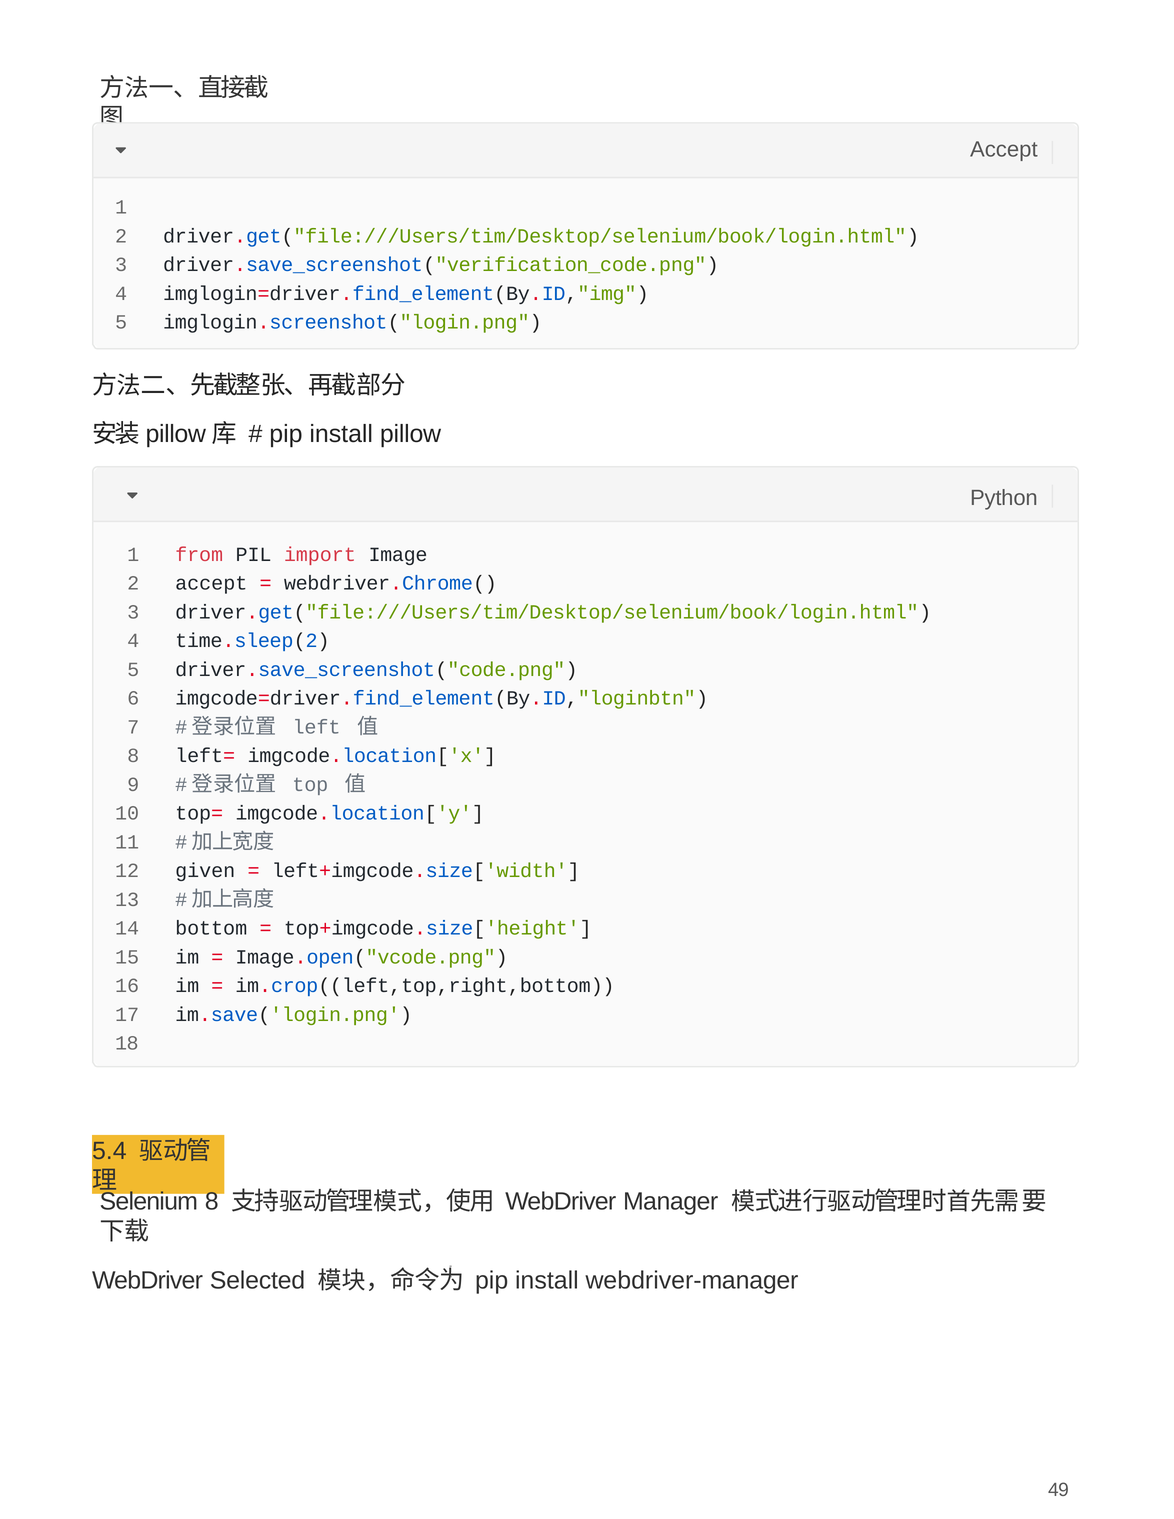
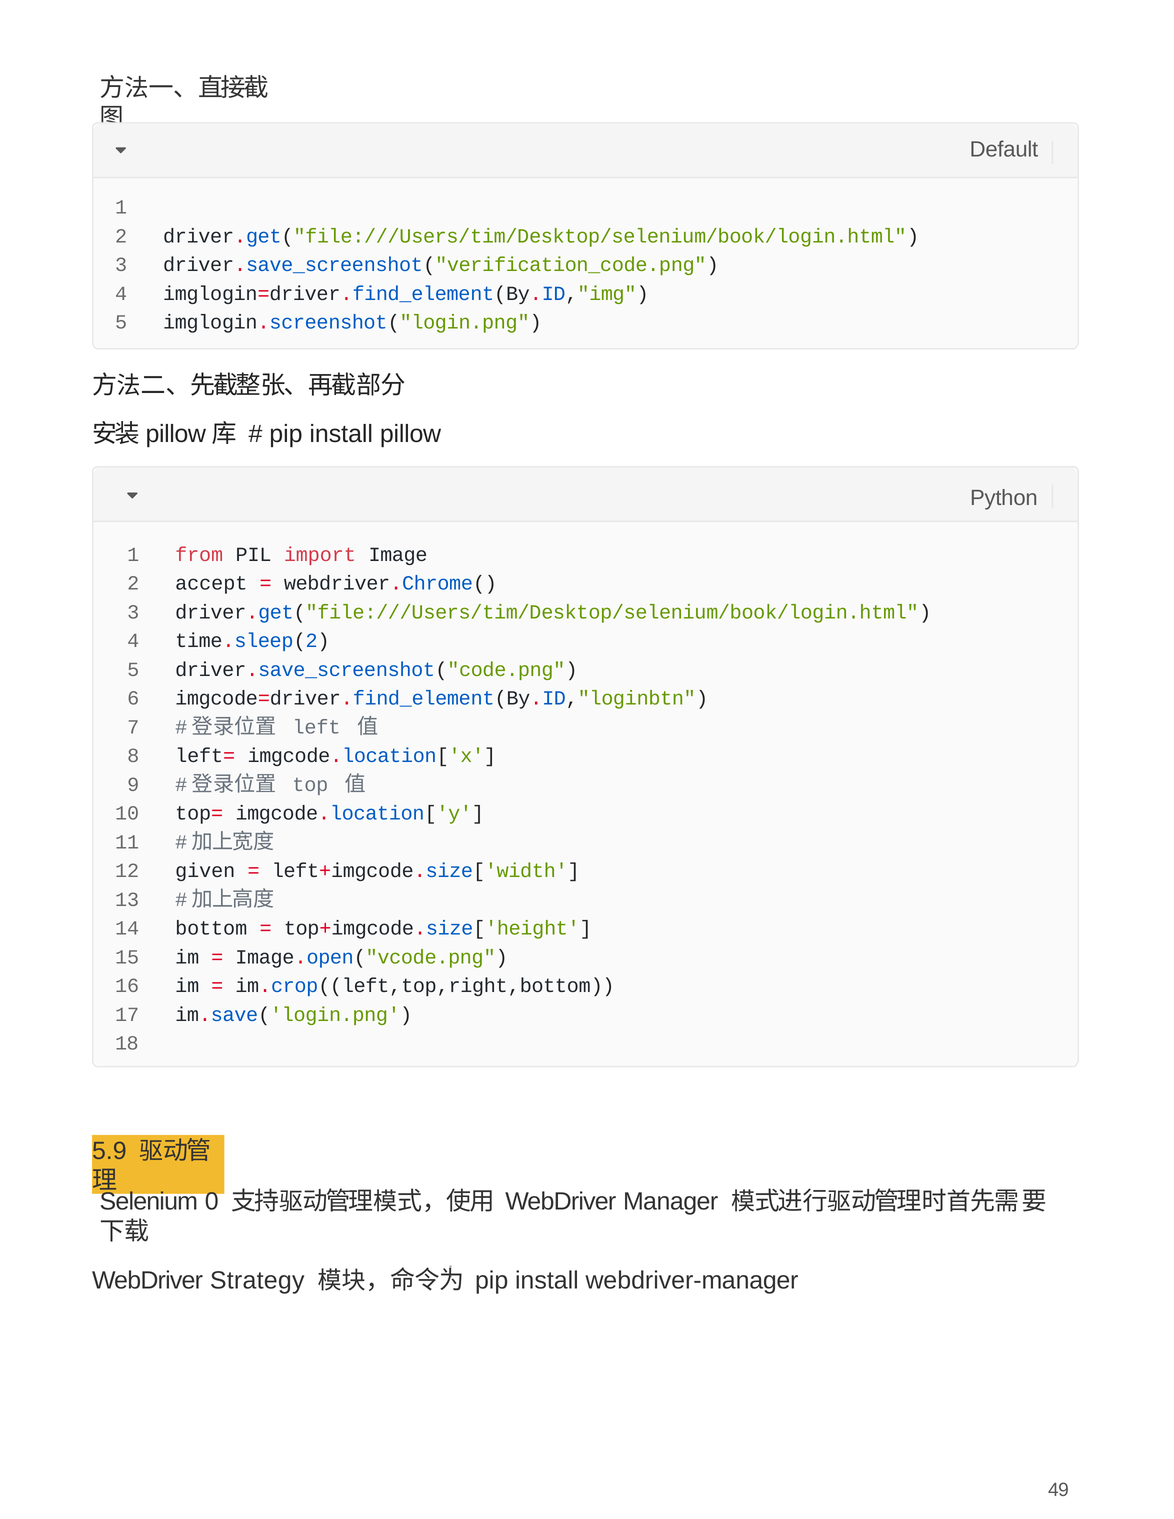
Accept at (1004, 149): Accept -> Default
5.4: 5.4 -> 5.9
Selenium 8: 8 -> 0
Selected: Selected -> Strategy
